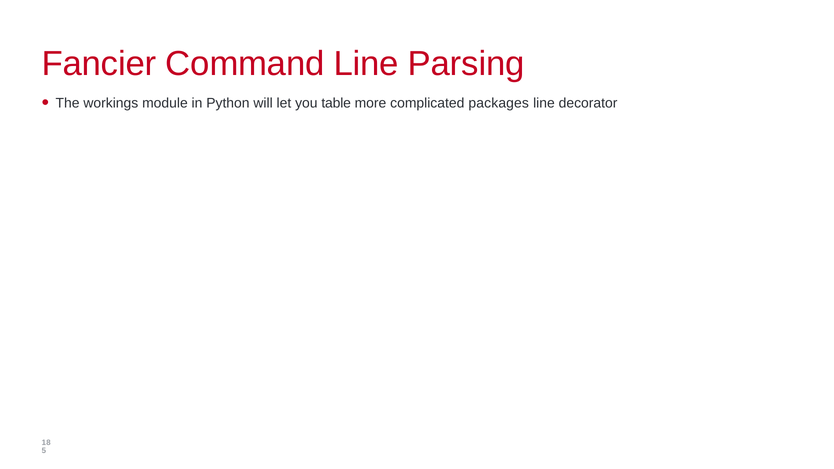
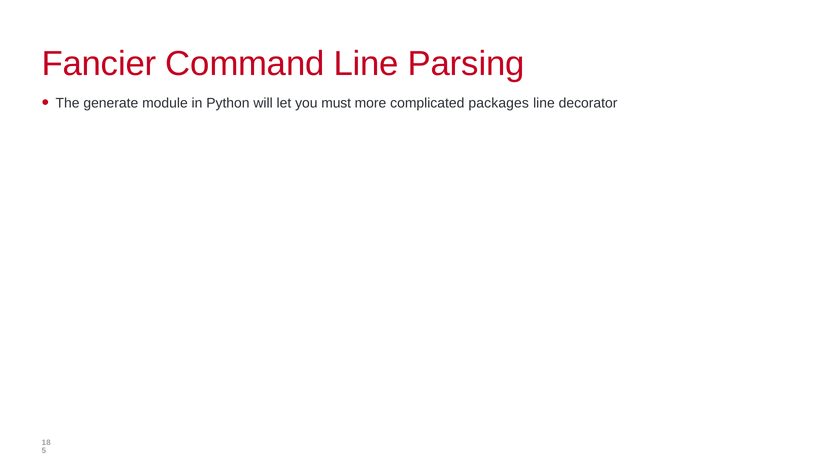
workings: workings -> generate
table: table -> must
